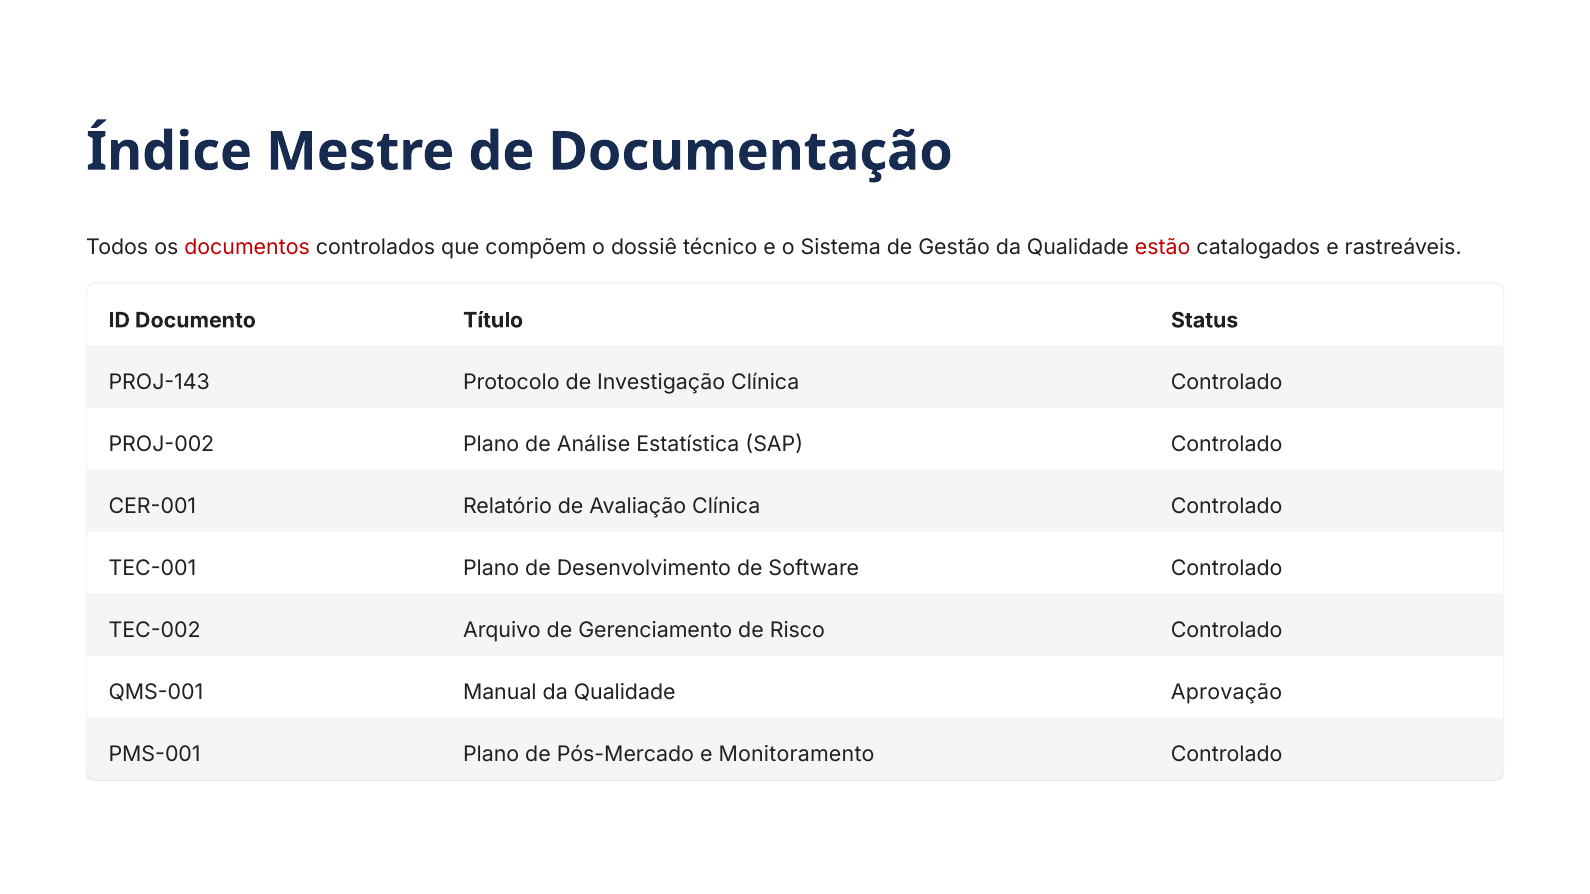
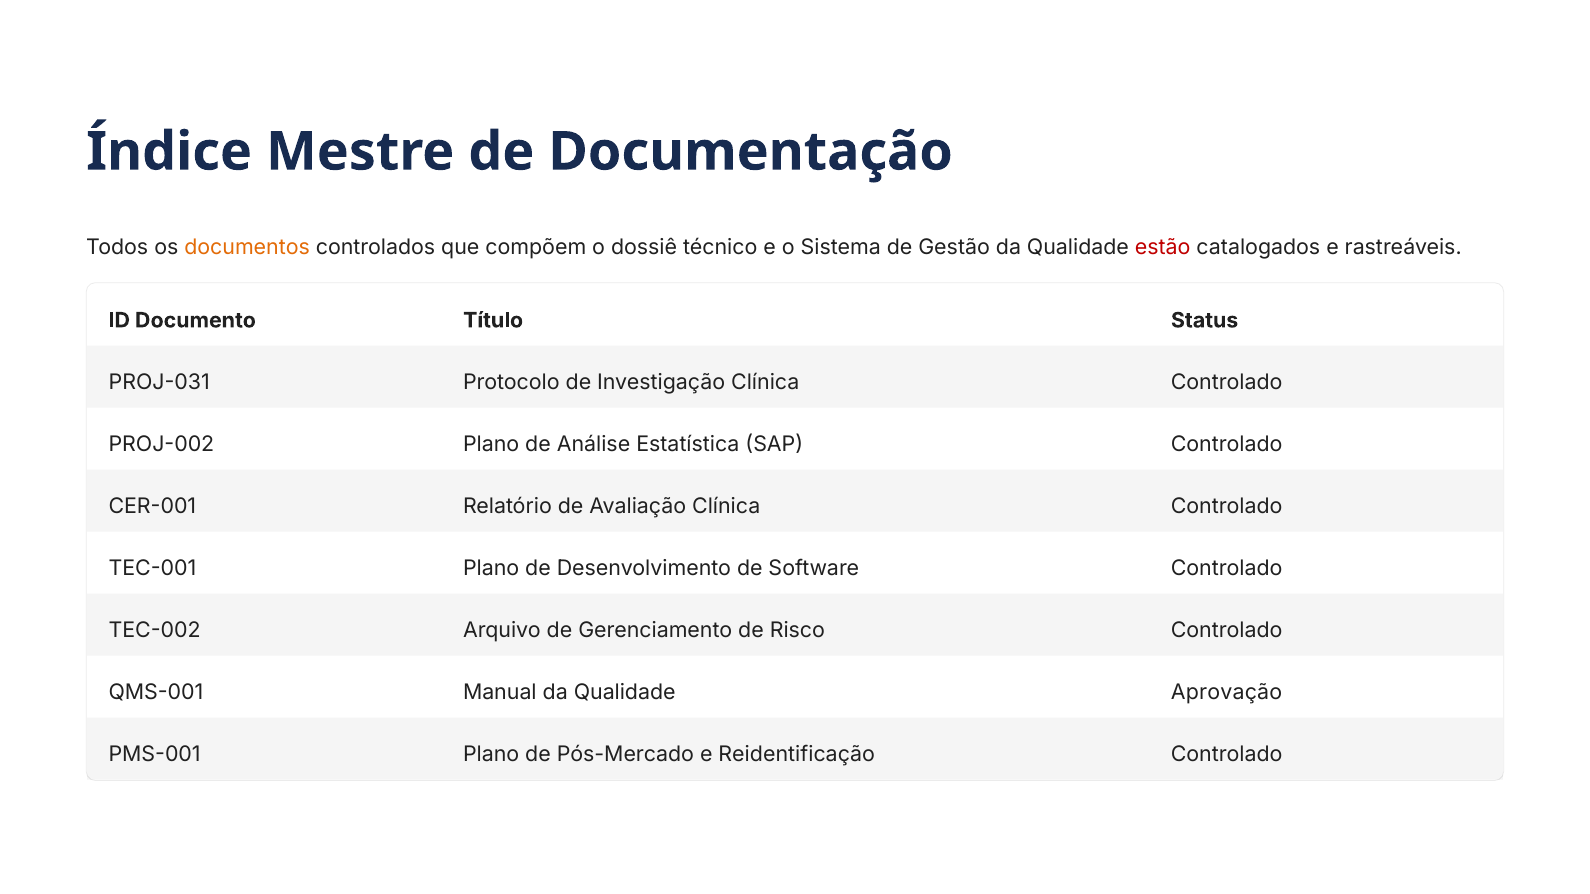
documentos colour: red -> orange
PROJ-143: PROJ-143 -> PROJ-031
Monitoramento: Monitoramento -> Reidentificação
